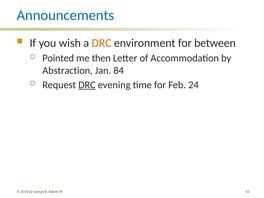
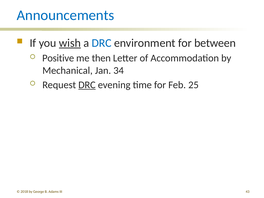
wish underline: none -> present
DRC at (102, 43) colour: orange -> blue
Pointed: Pointed -> Positive
Abstraction: Abstraction -> Mechanical
84: 84 -> 34
24: 24 -> 25
